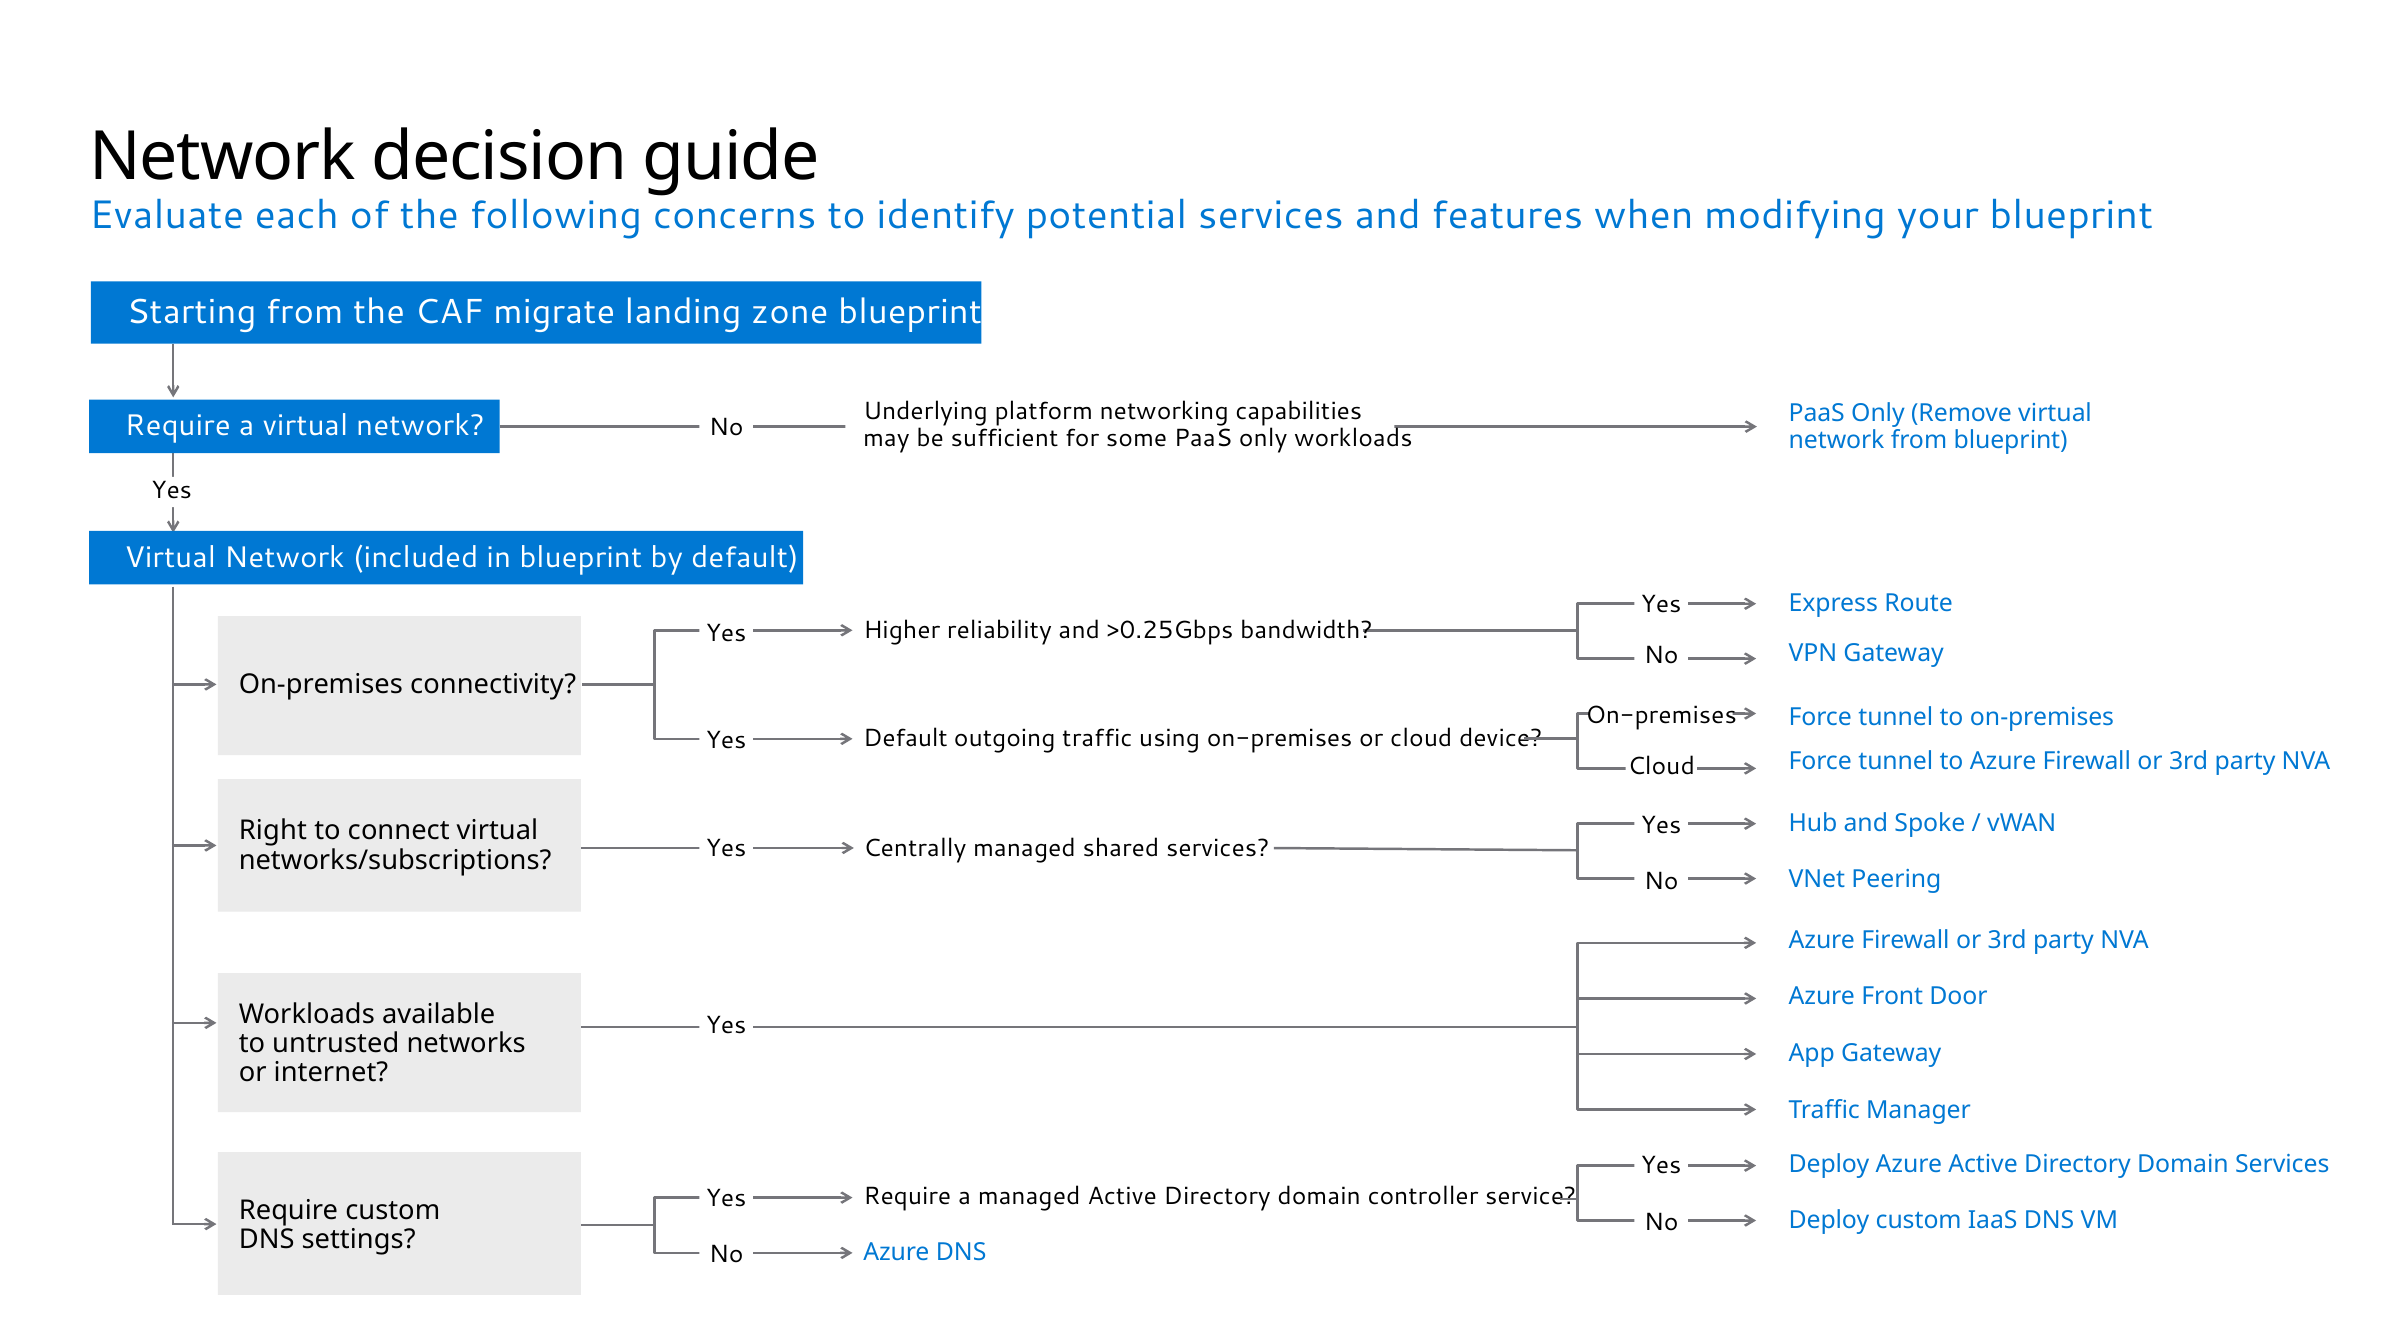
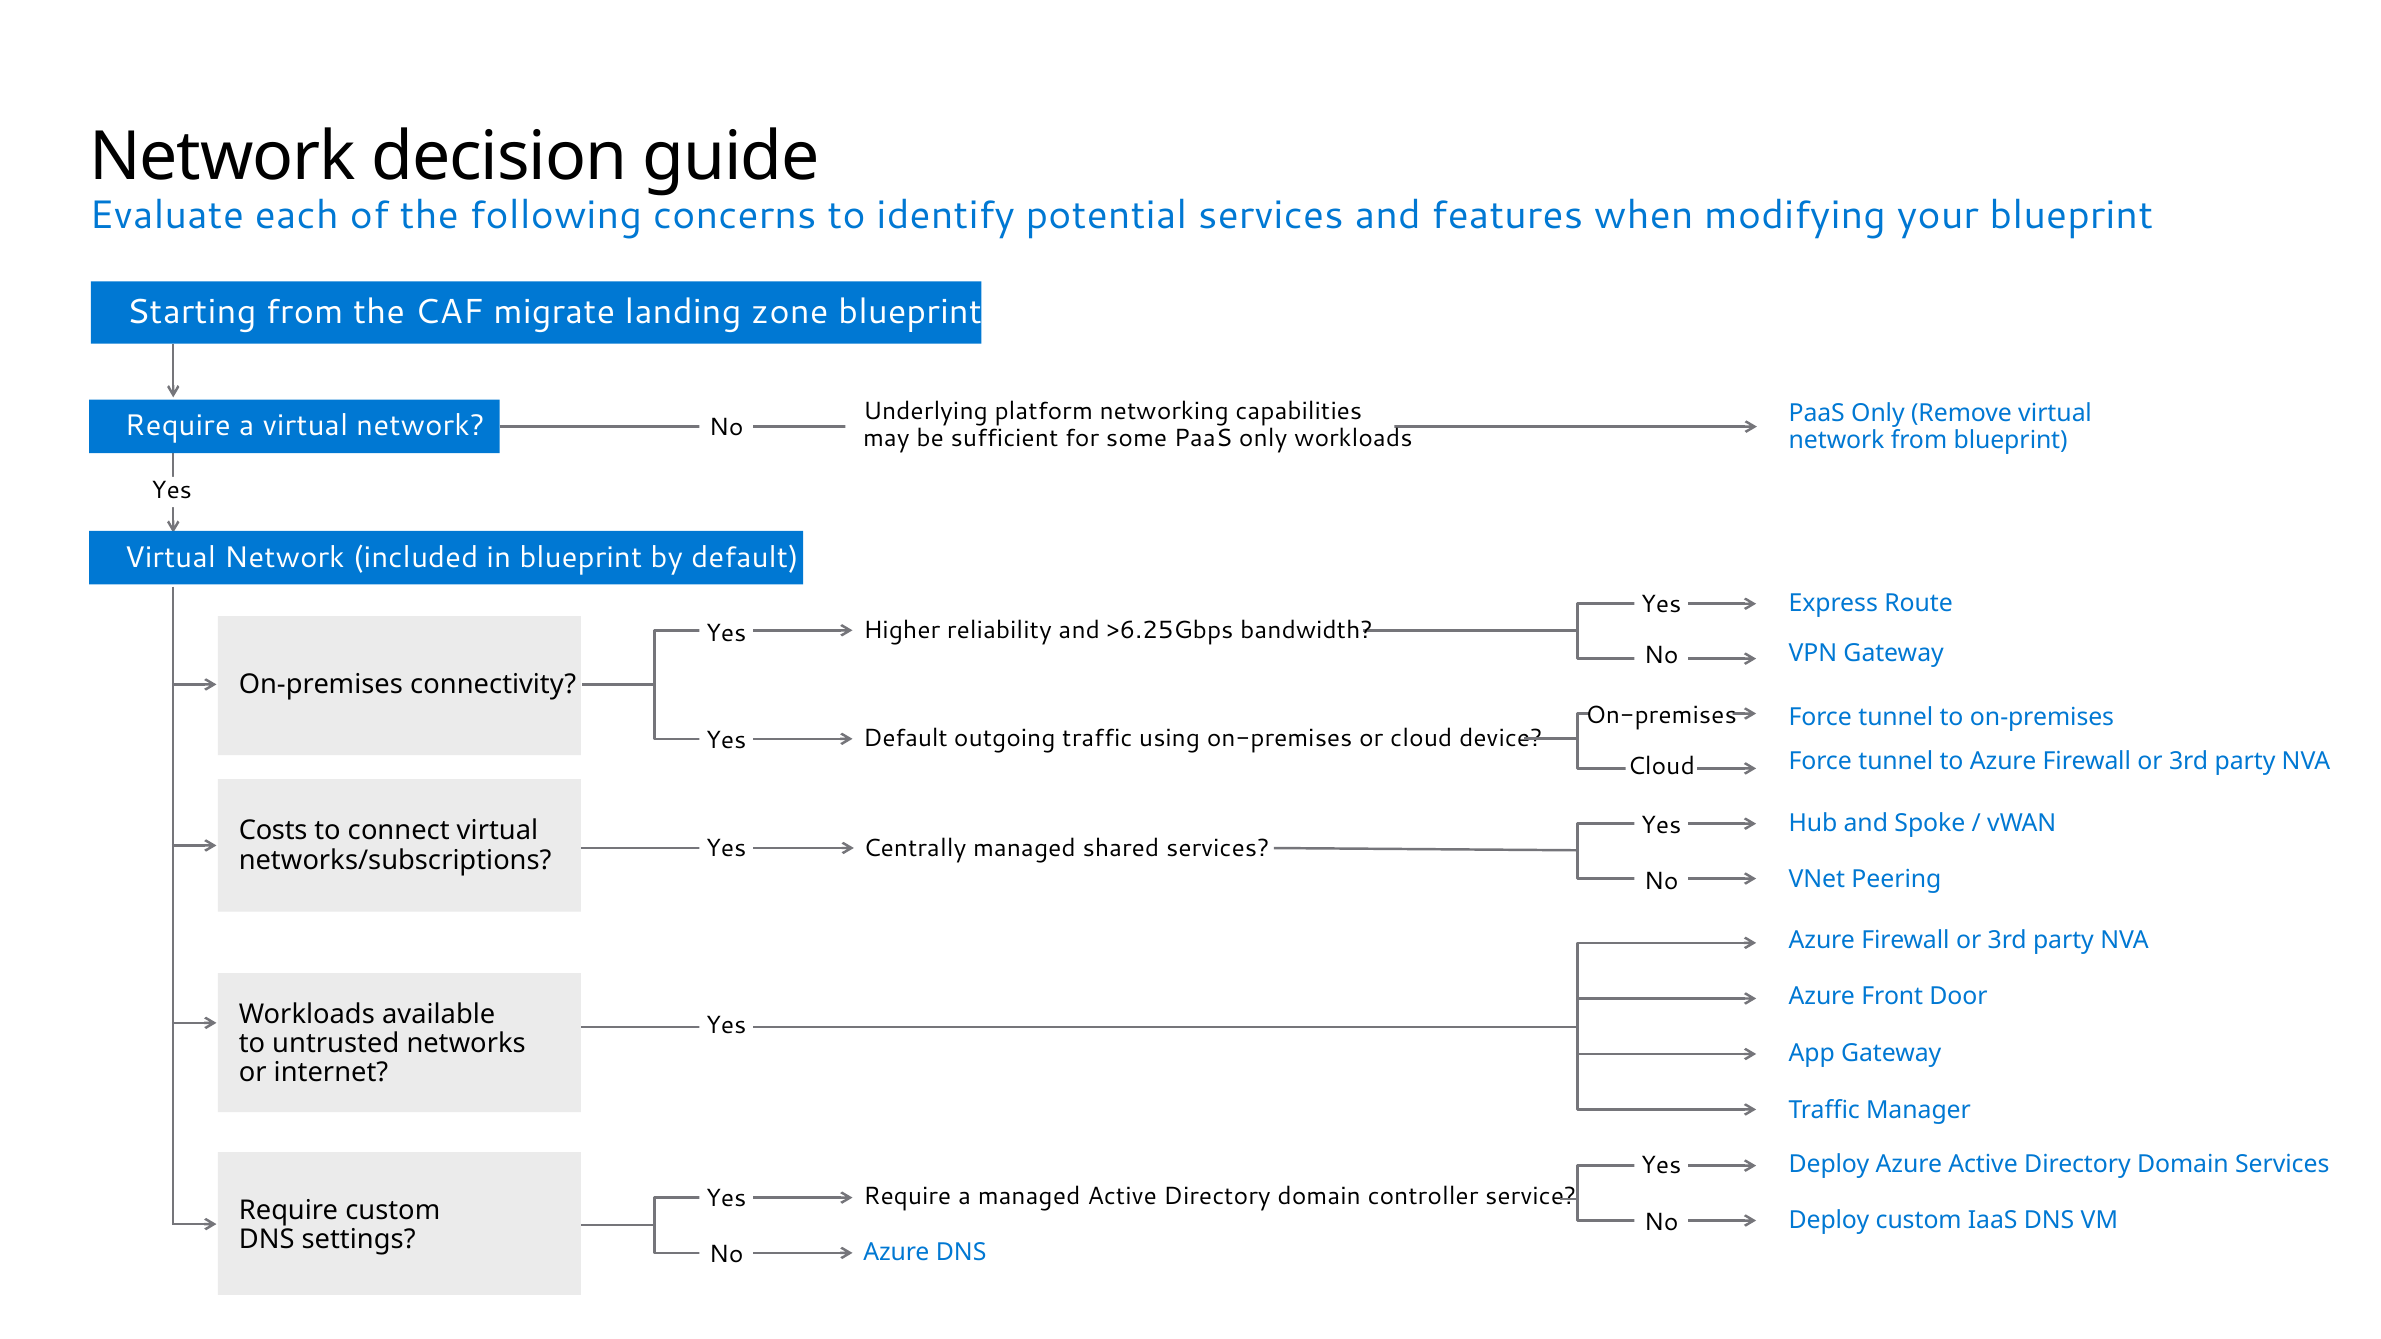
>0.25Gbps: >0.25Gbps -> >6.25Gbps
Right: Right -> Costs
